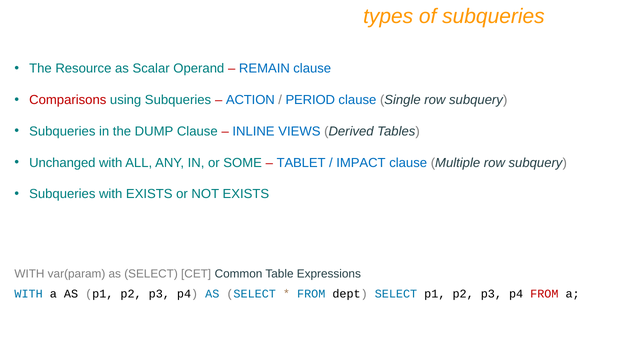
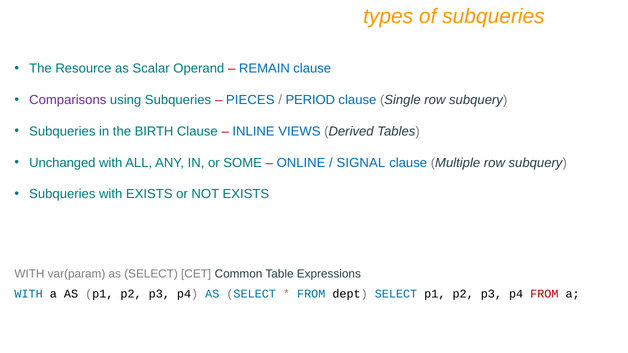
Comparisons colour: red -> purple
ACTION: ACTION -> PIECES
DUMP: DUMP -> BIRTH
TABLET: TABLET -> ONLINE
IMPACT: IMPACT -> SIGNAL
